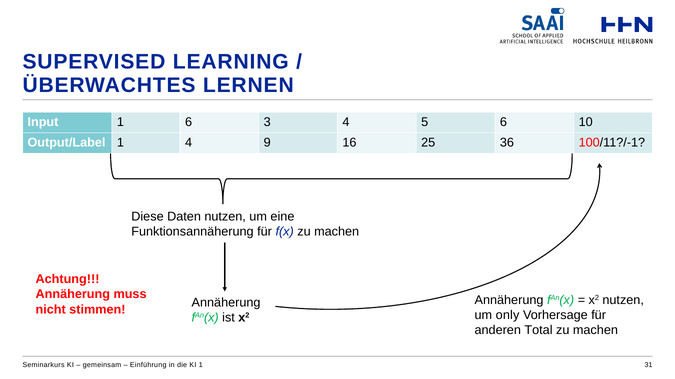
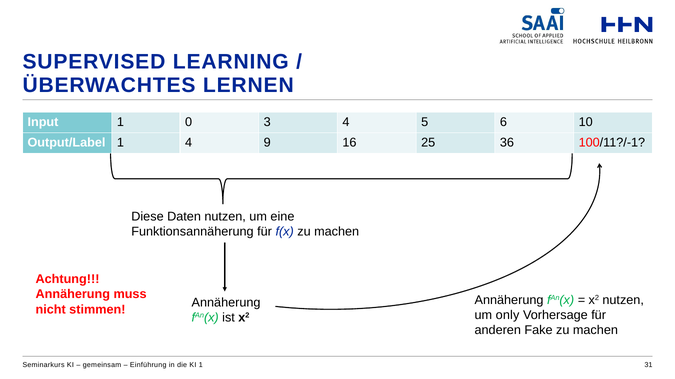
1 6: 6 -> 0
Total: Total -> Fake
